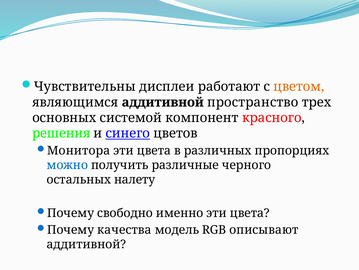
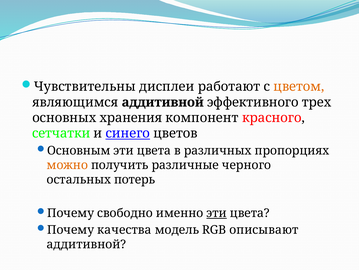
пространство: пространство -> эффективного
системой: системой -> хранения
решения: решения -> сетчатки
Монитора: Монитора -> Основным
можно colour: blue -> orange
налету: налету -> потерь
эти at (217, 213) underline: none -> present
